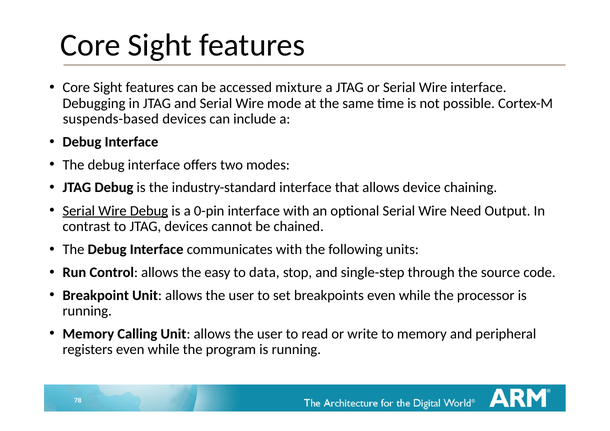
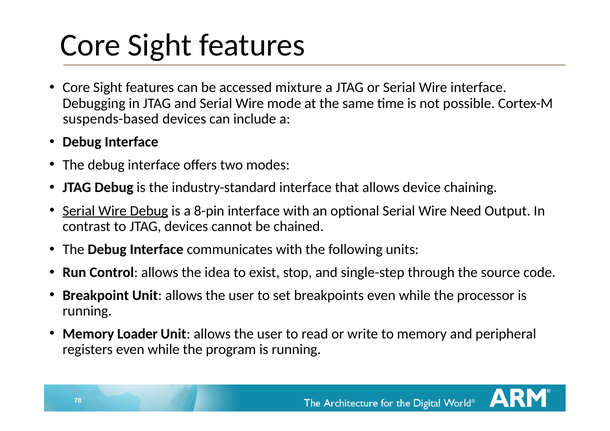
0-pin: 0-pin -> 8-pin
easy: easy -> idea
data: data -> exist
Calling: Calling -> Loader
